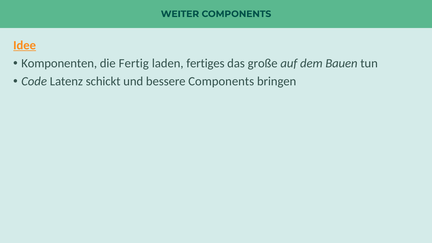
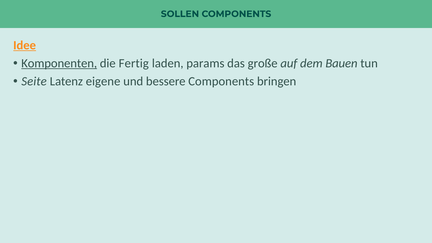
WEITER: WEITER -> SOLLEN
Komponenten underline: none -> present
fertiges: fertiges -> params
Code: Code -> Seite
schickt: schickt -> eigene
